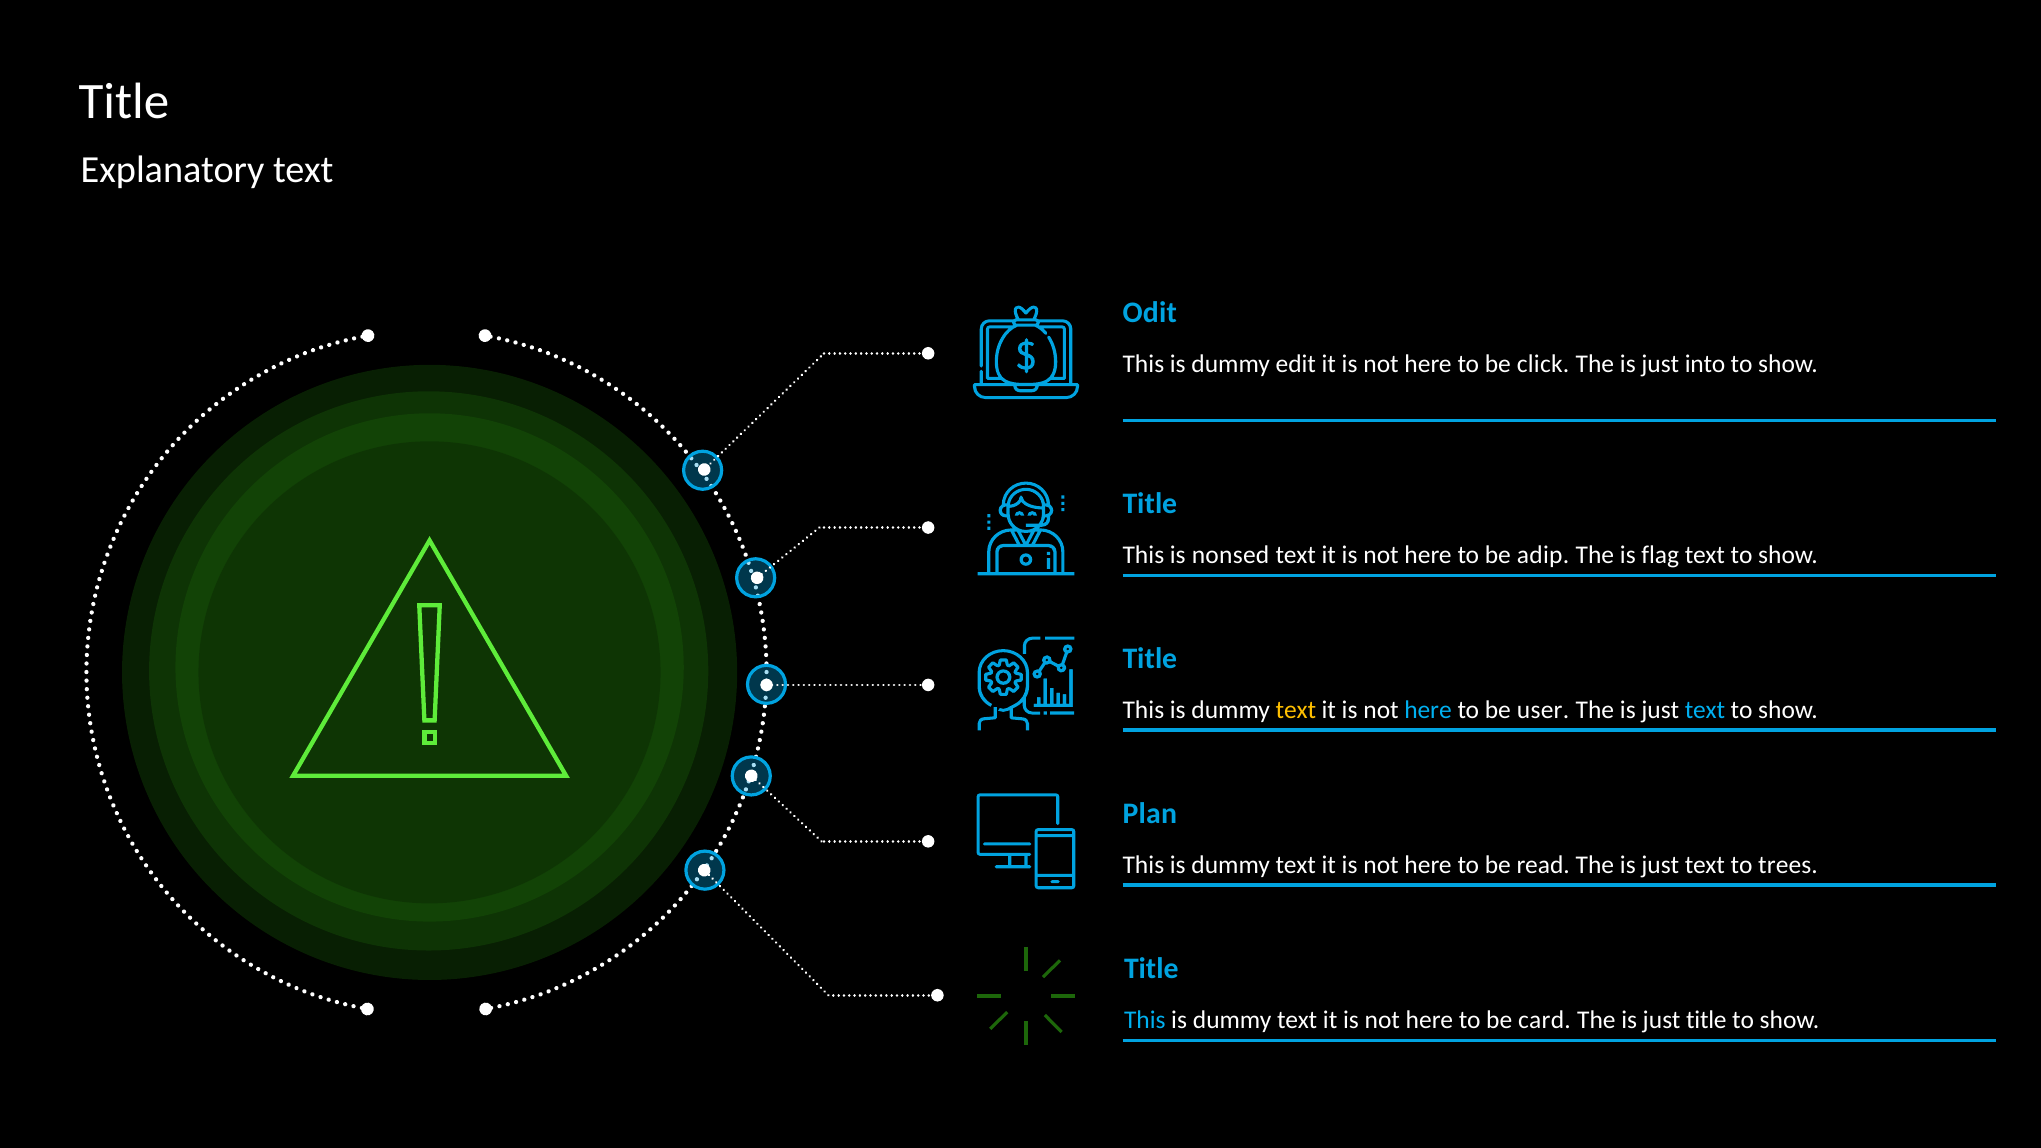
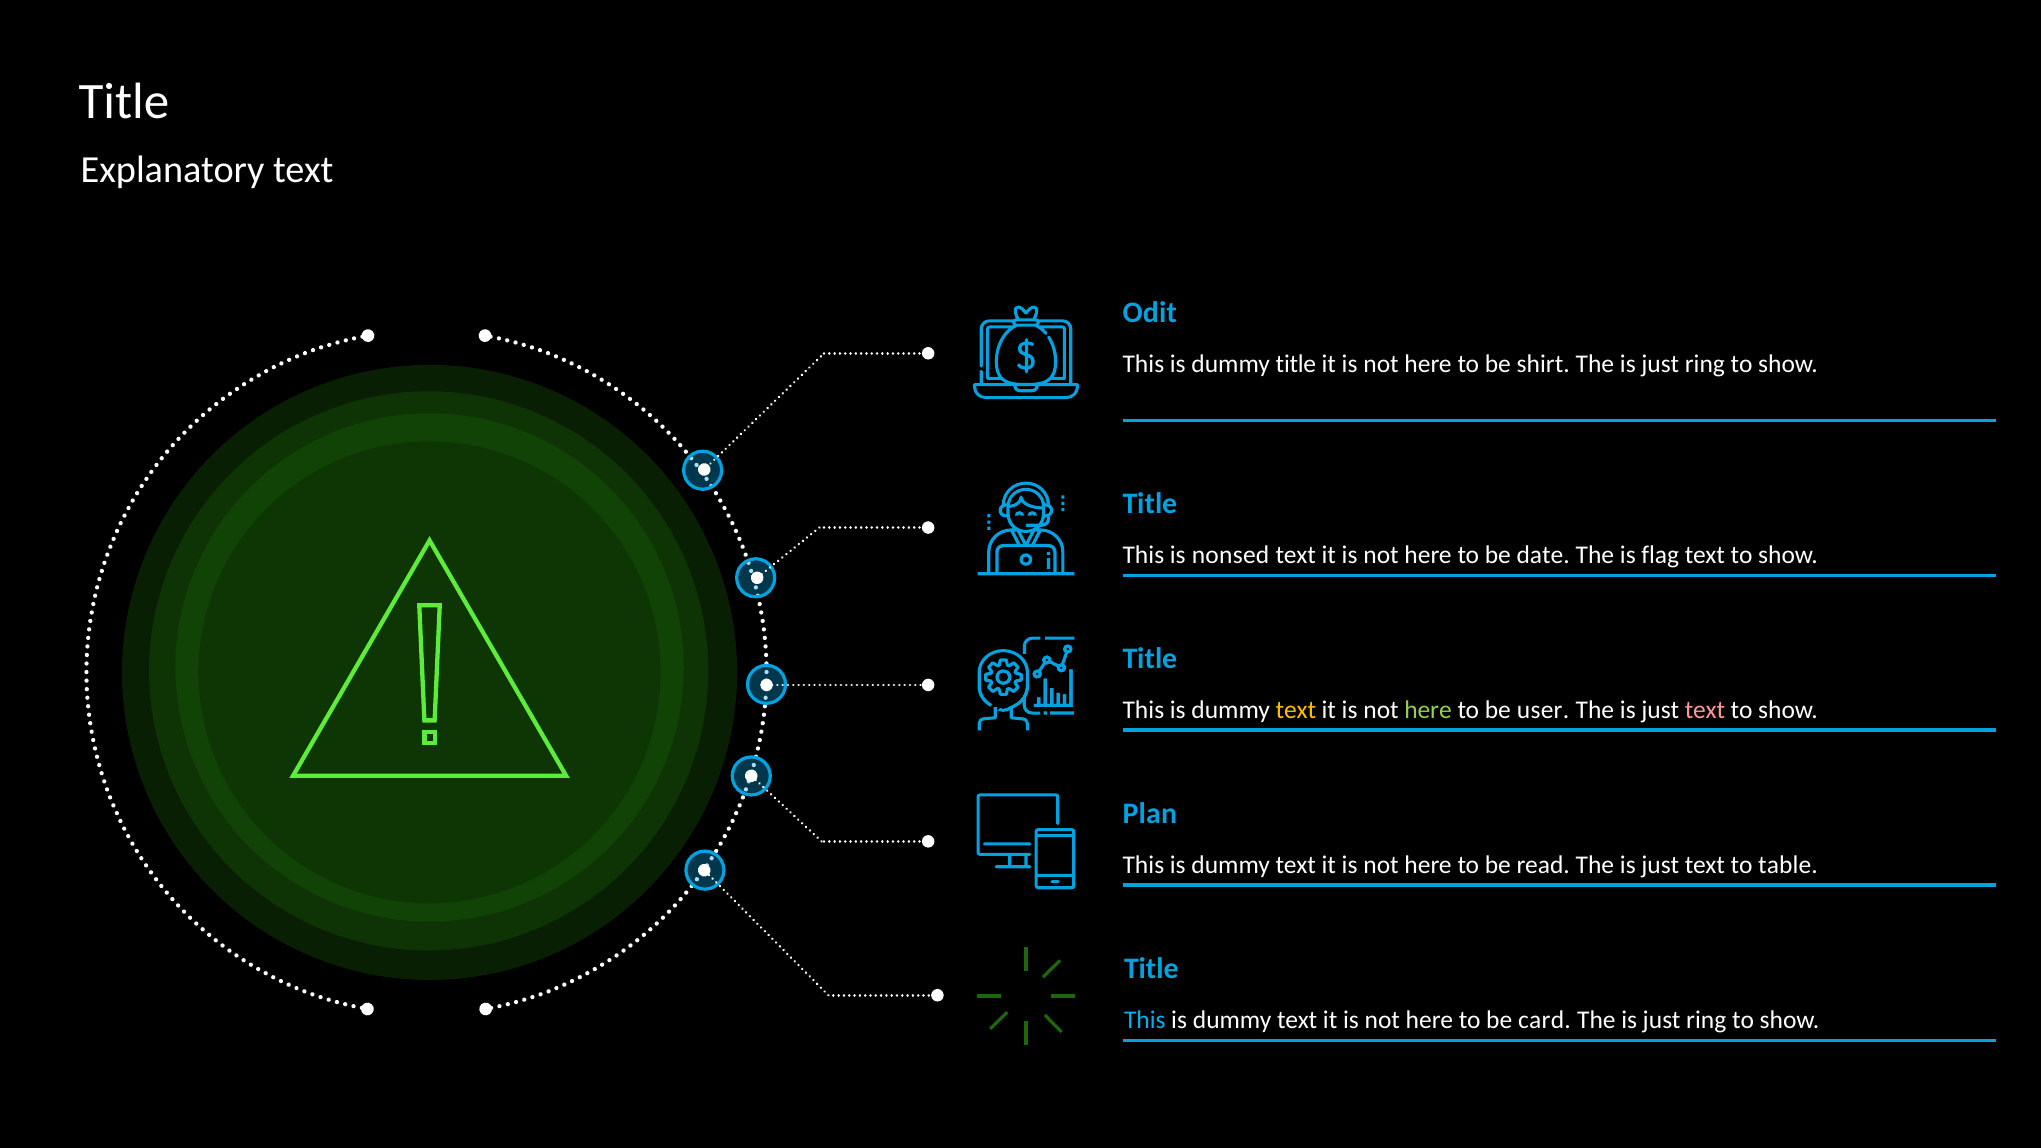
dummy edit: edit -> title
be click: click -> shirt
into at (1705, 364): into -> ring
adip: adip -> date
here at (1428, 710) colour: light blue -> light green
text at (1705, 710) colour: light blue -> pink
trees: trees -> table
title at (1706, 1020): title -> ring
